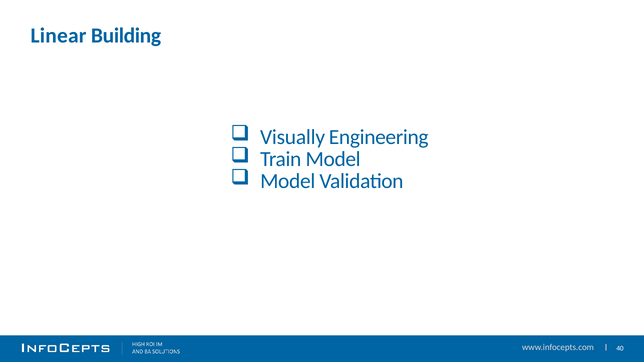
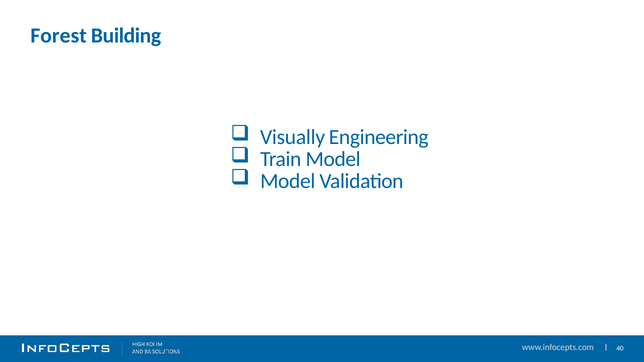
Linear: Linear -> Forest
